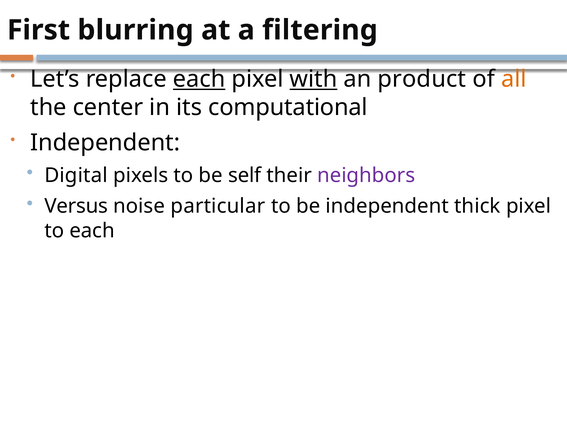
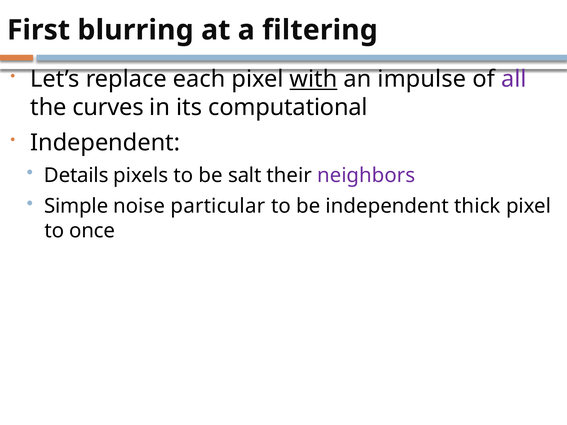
each at (199, 79) underline: present -> none
product: product -> impulse
all colour: orange -> purple
center: center -> curves
Digital: Digital -> Details
self: self -> salt
Versus: Versus -> Simple
to each: each -> once
